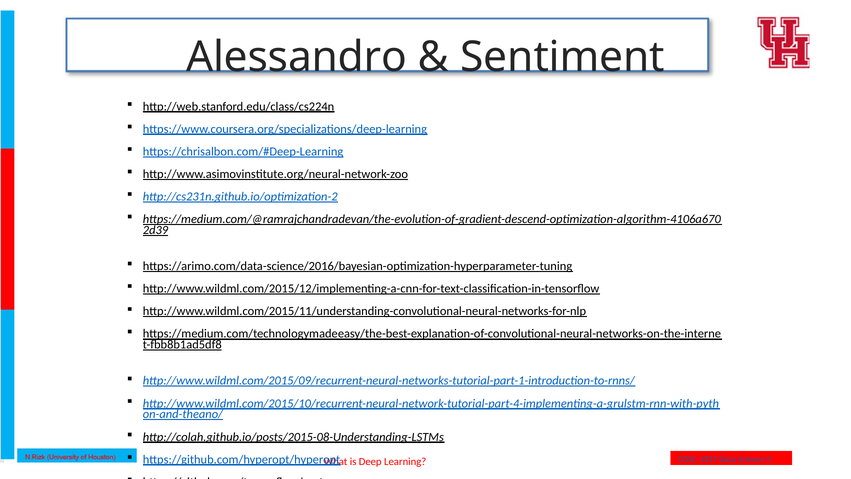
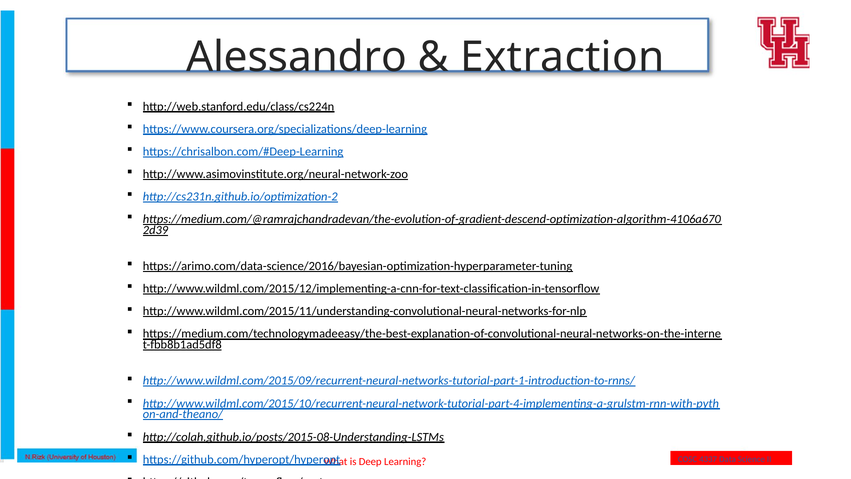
Sentiment: Sentiment -> Extraction
